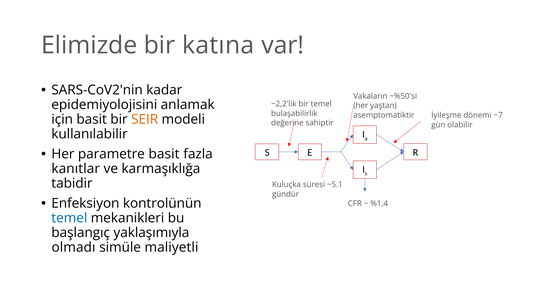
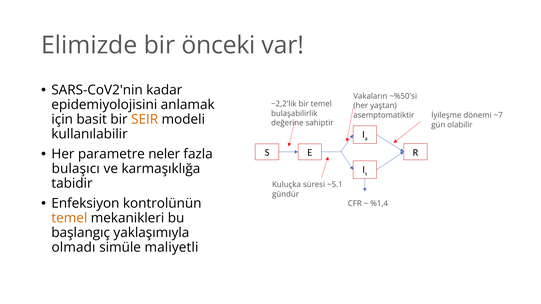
katına: katına -> önceki
parametre basit: basit -> neler
kanıtlar: kanıtlar -> bulaşıcı
temel at (69, 218) colour: blue -> orange
